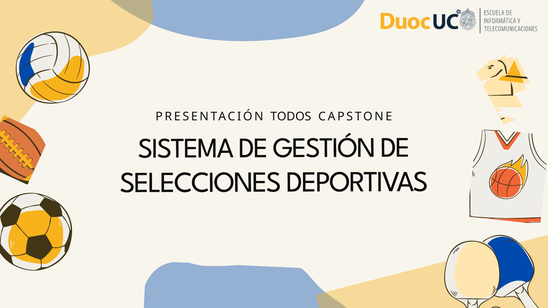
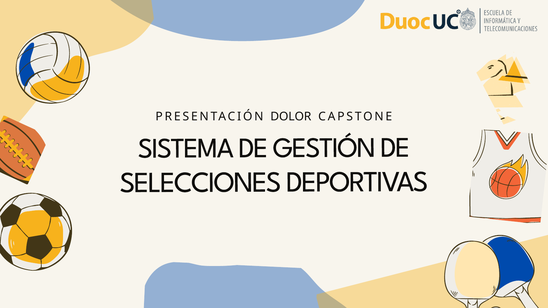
TODOS: TODOS -> DOLOR
